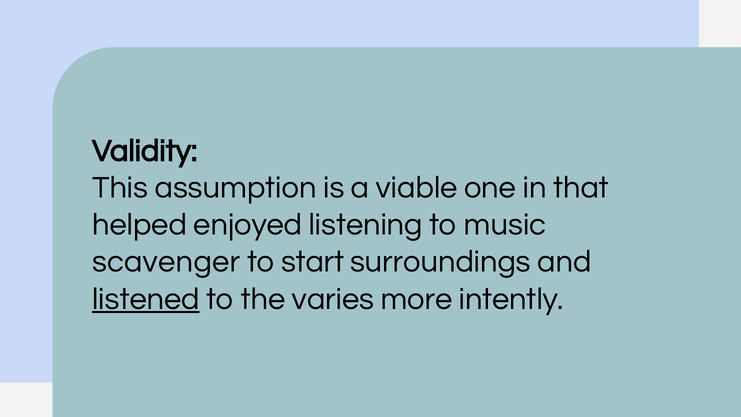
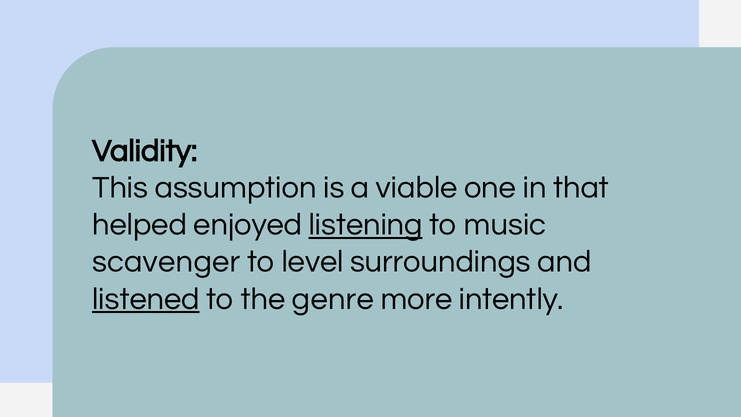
listening underline: none -> present
start: start -> level
varies: varies -> genre
